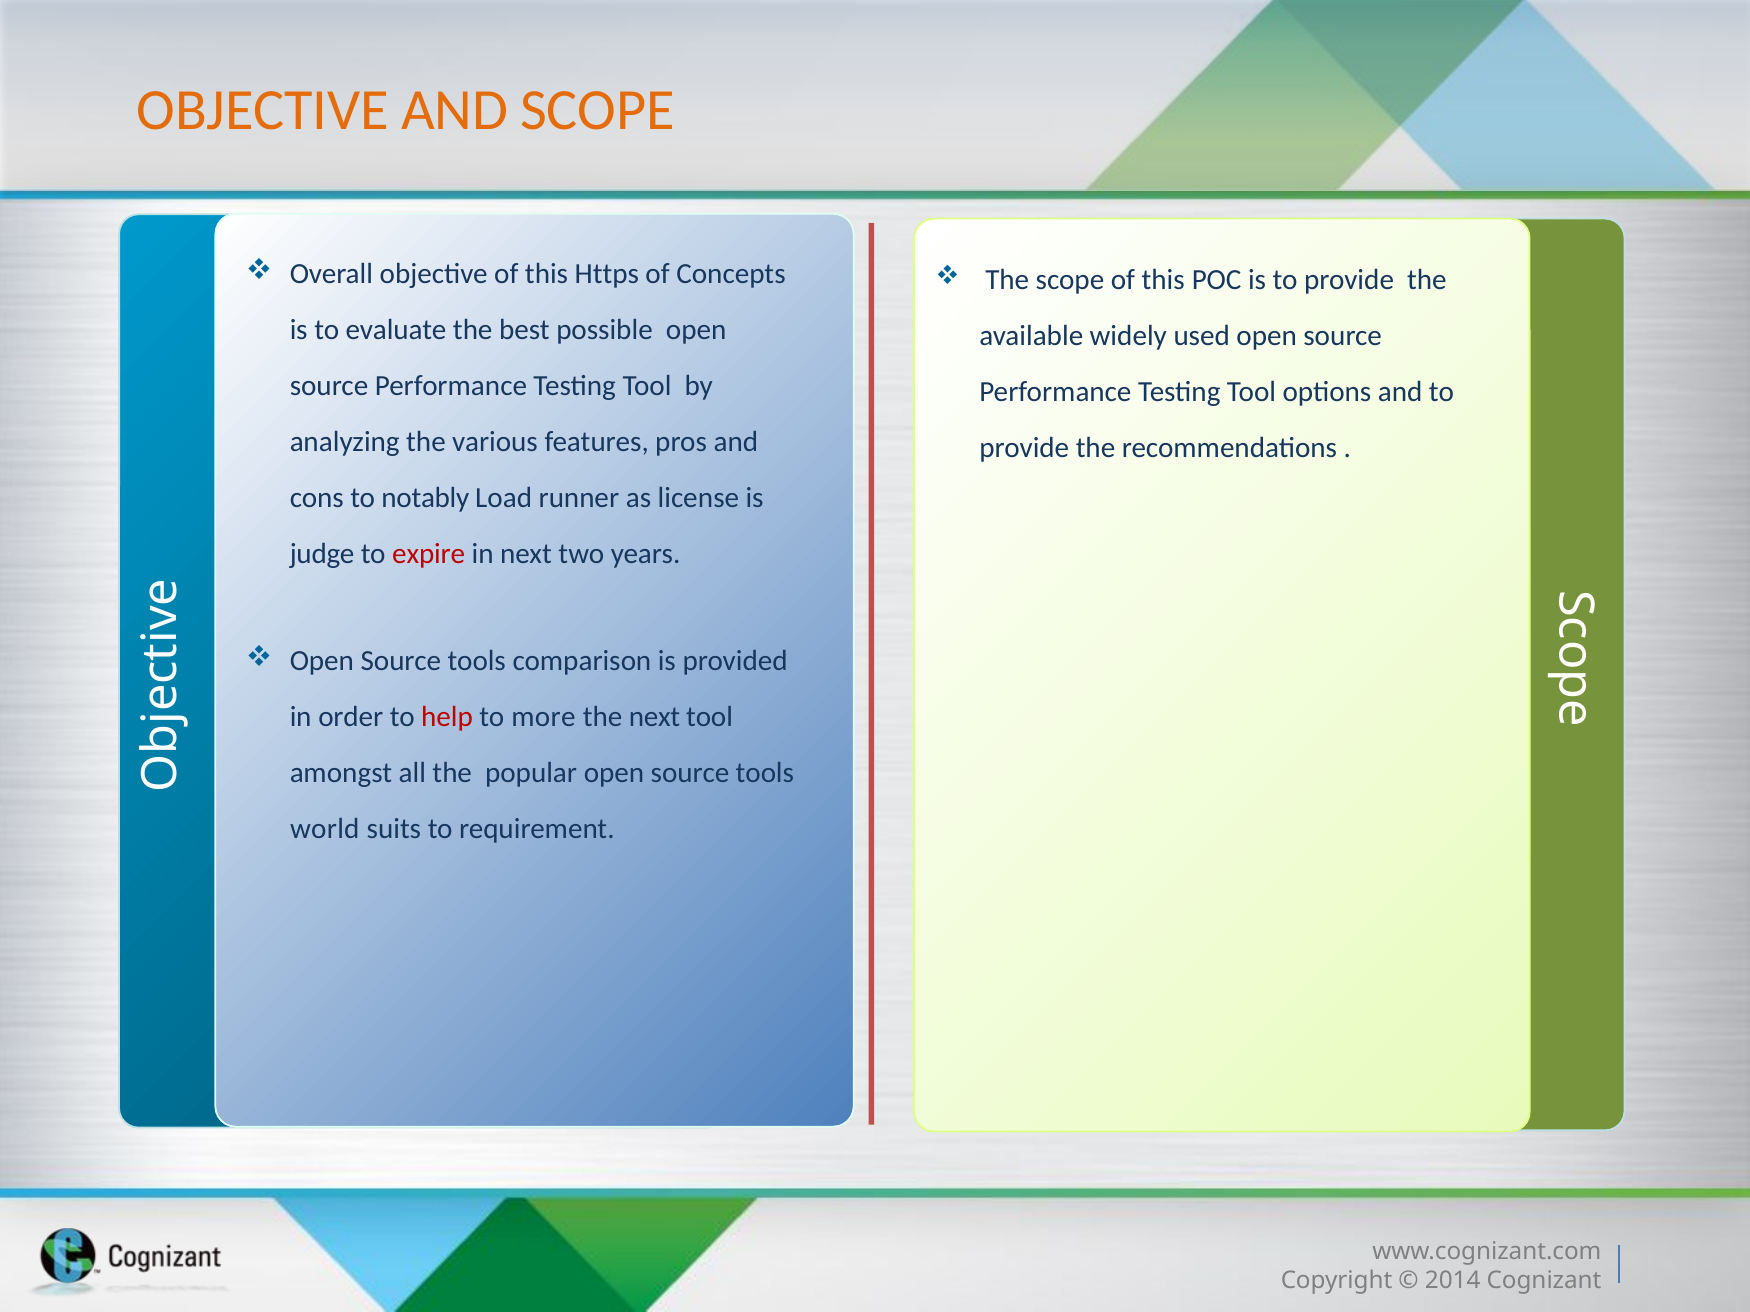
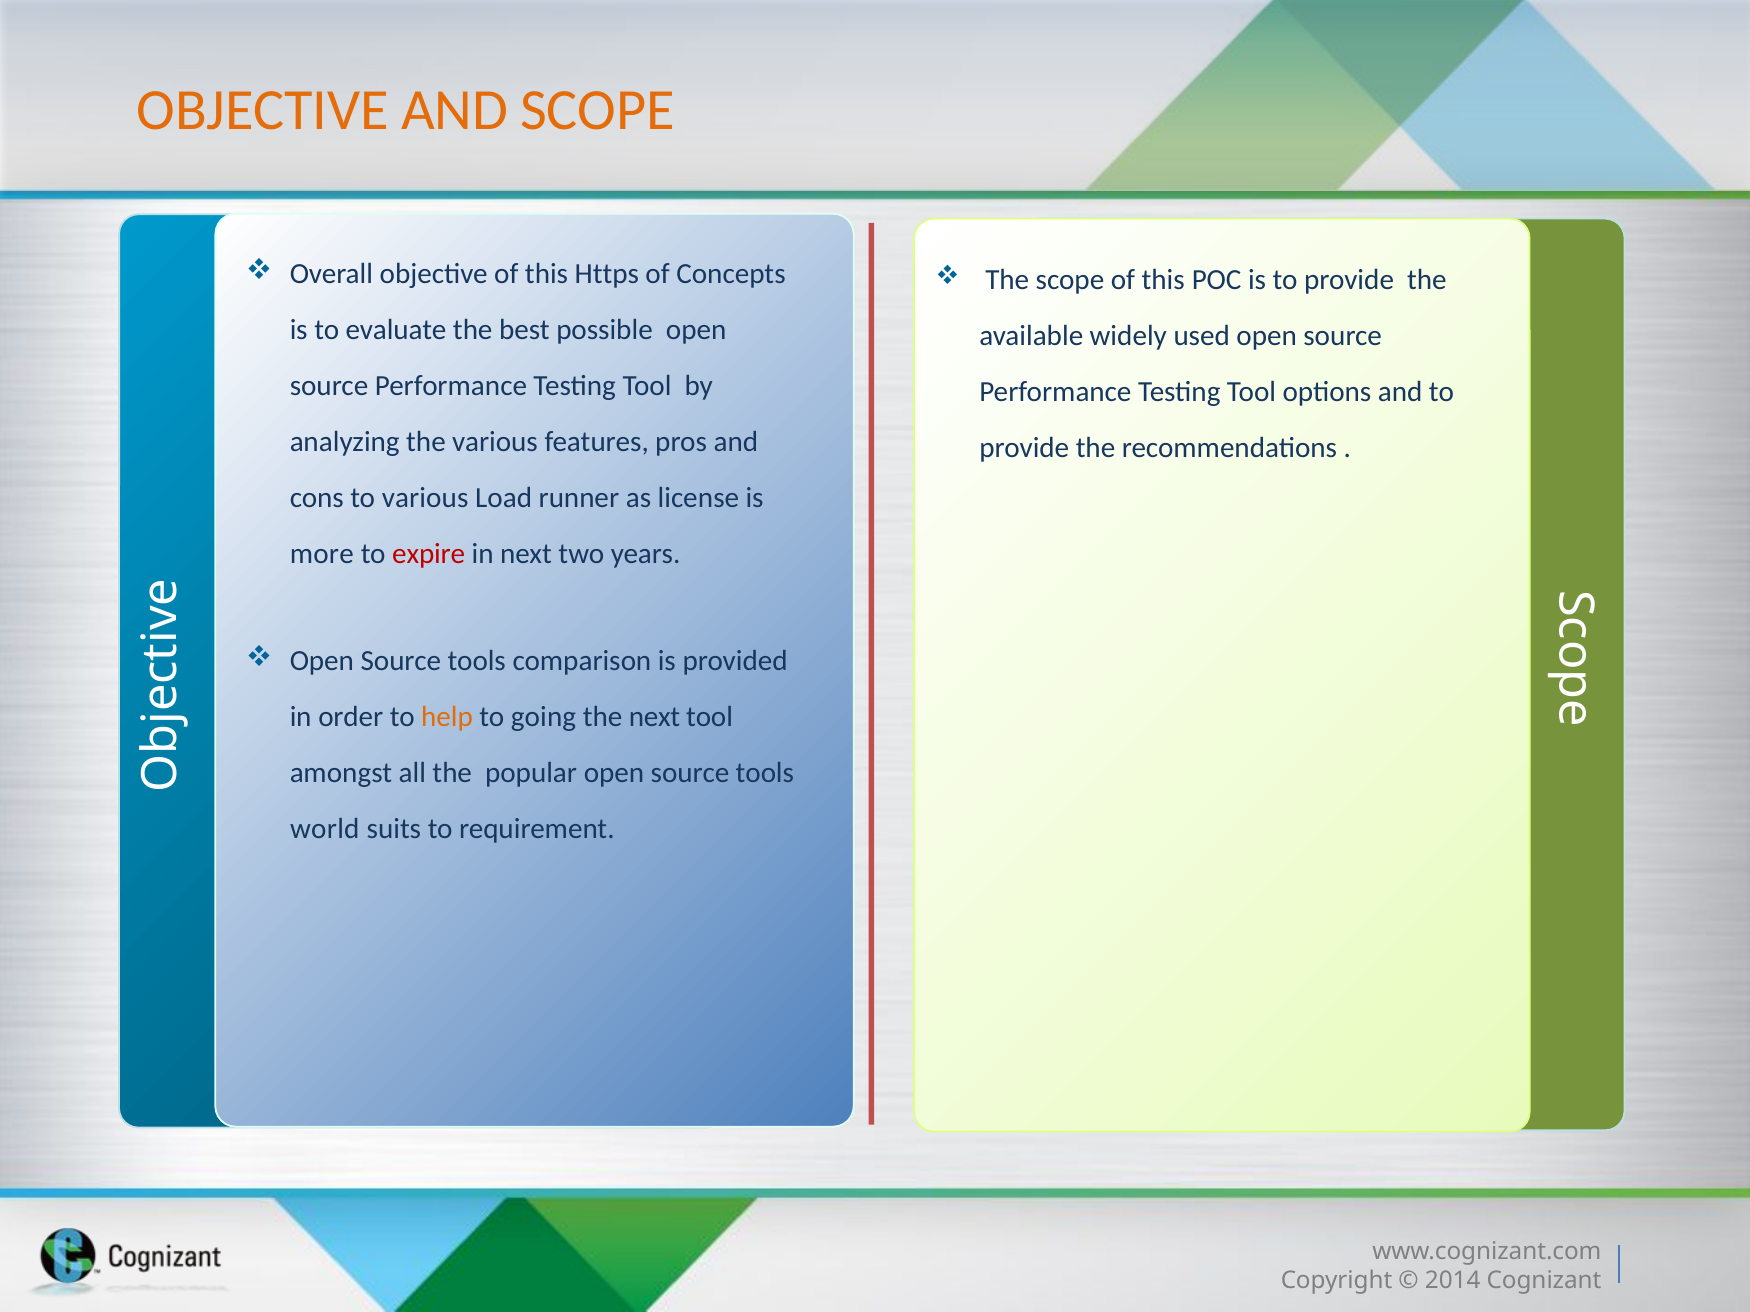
to notably: notably -> various
judge: judge -> more
help colour: red -> orange
more: more -> going
